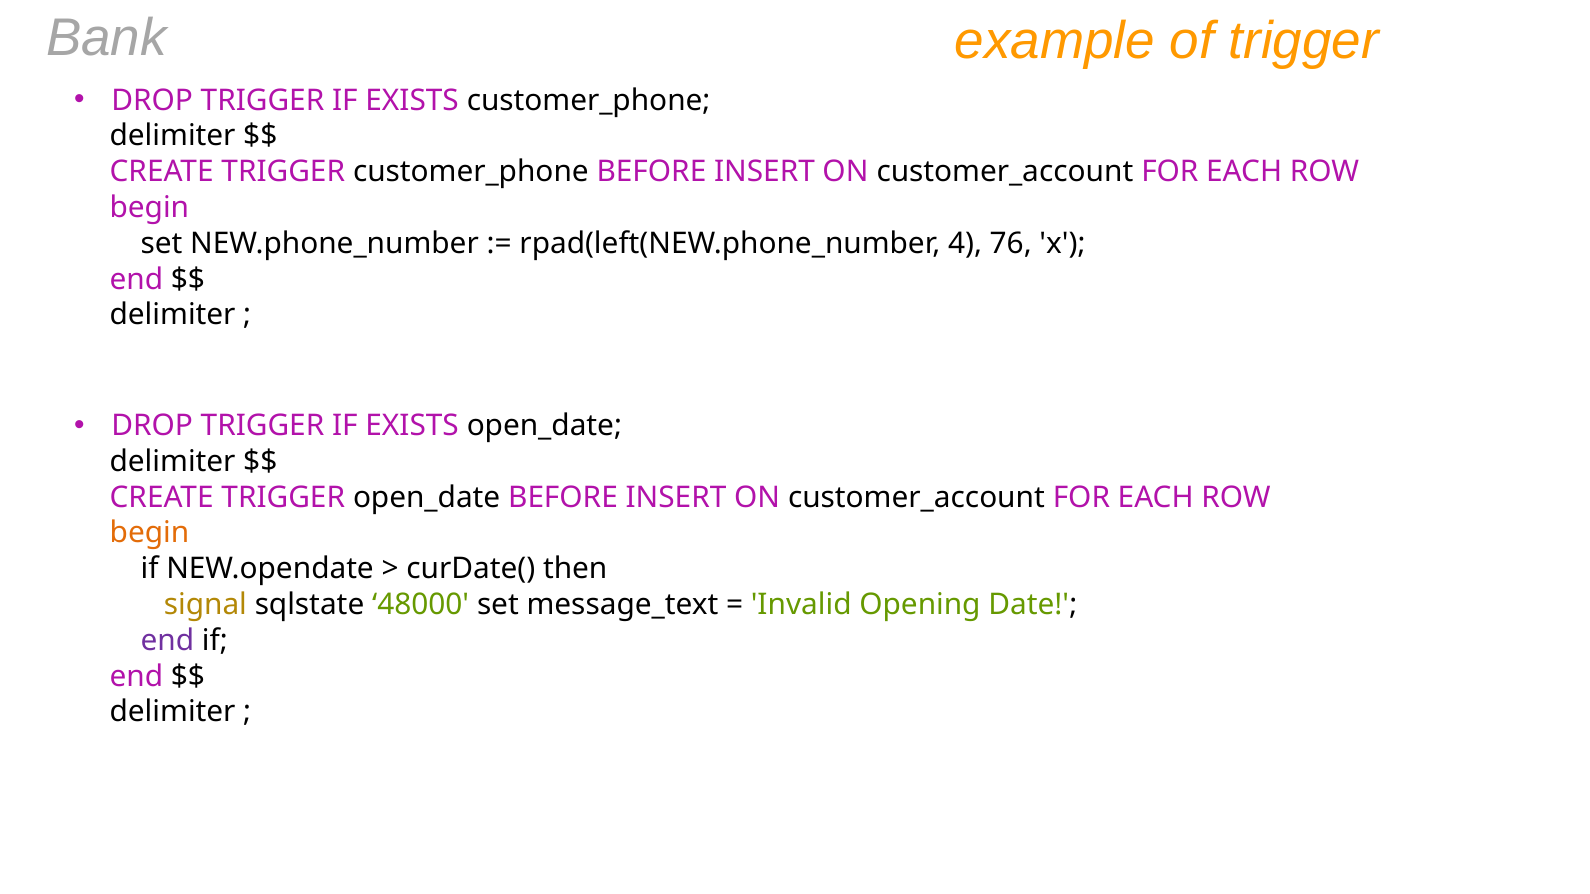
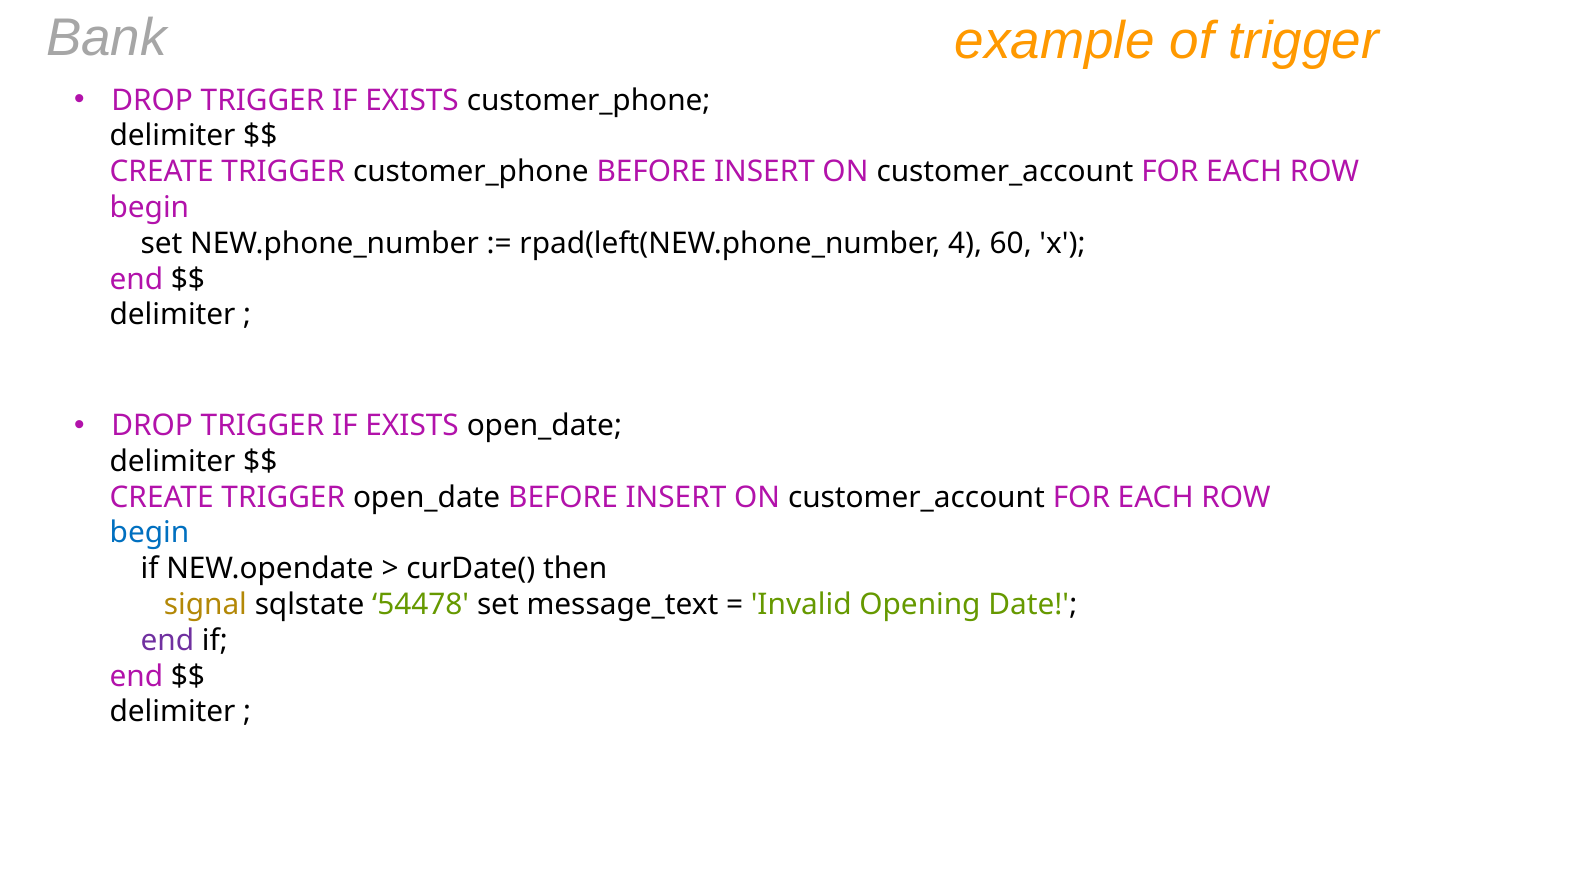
76: 76 -> 60
begin at (149, 533) colour: orange -> blue
48000: 48000 -> 54478
